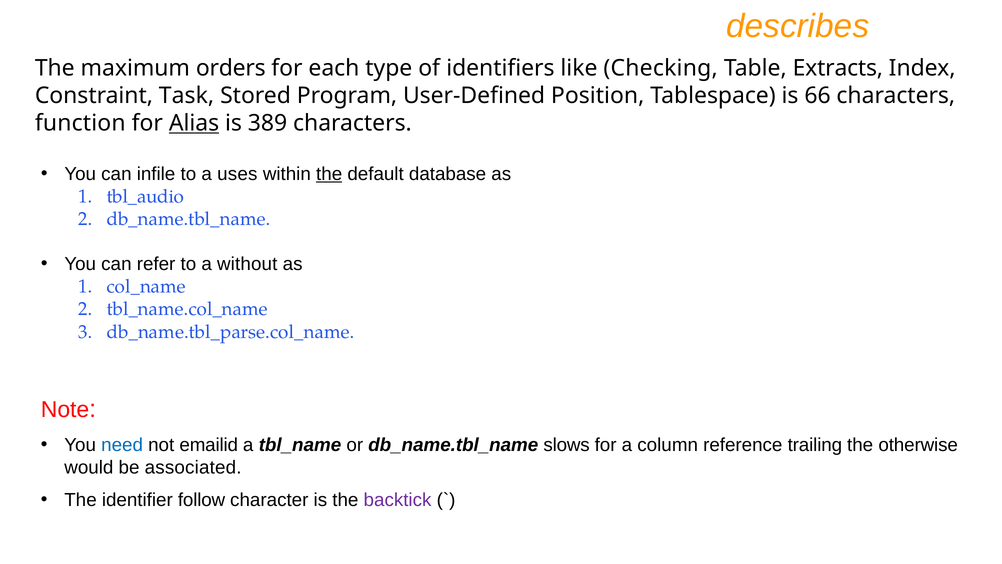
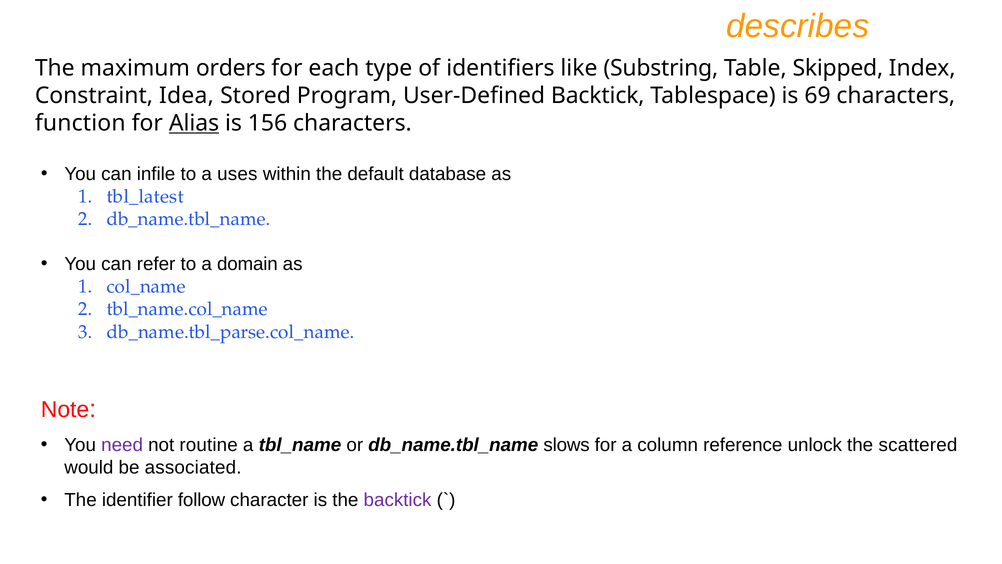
Checking: Checking -> Substring
Extracts: Extracts -> Skipped
Task: Task -> Idea
User-Defined Position: Position -> Backtick
66: 66 -> 69
389: 389 -> 156
the at (329, 174) underline: present -> none
tbl_audio: tbl_audio -> tbl_latest
without: without -> domain
need colour: blue -> purple
emailid: emailid -> routine
trailing: trailing -> unlock
otherwise: otherwise -> scattered
